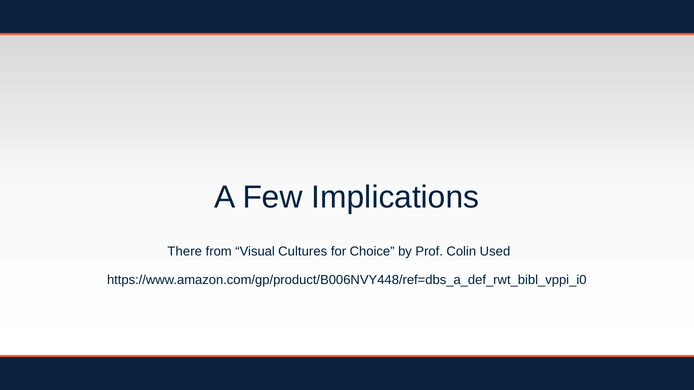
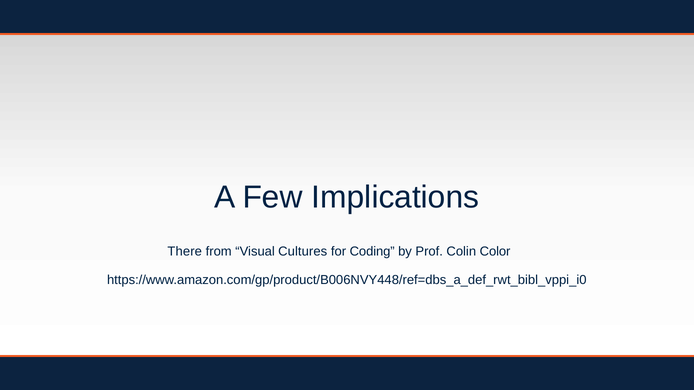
Choice: Choice -> Coding
Used: Used -> Color
